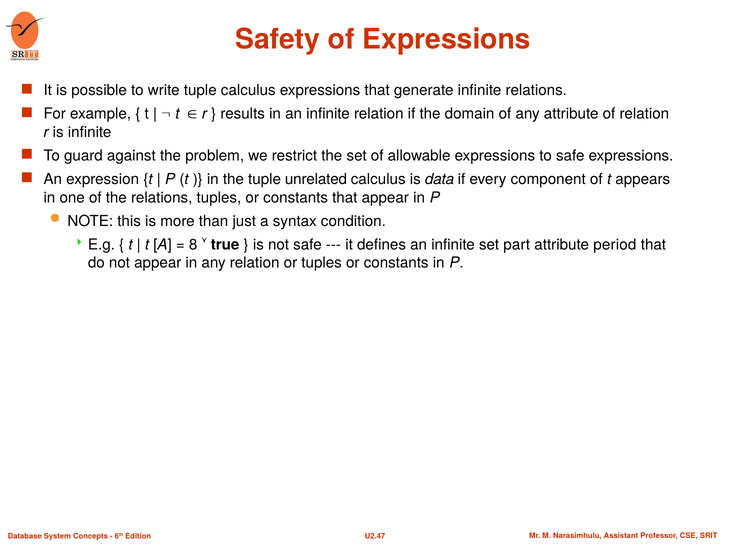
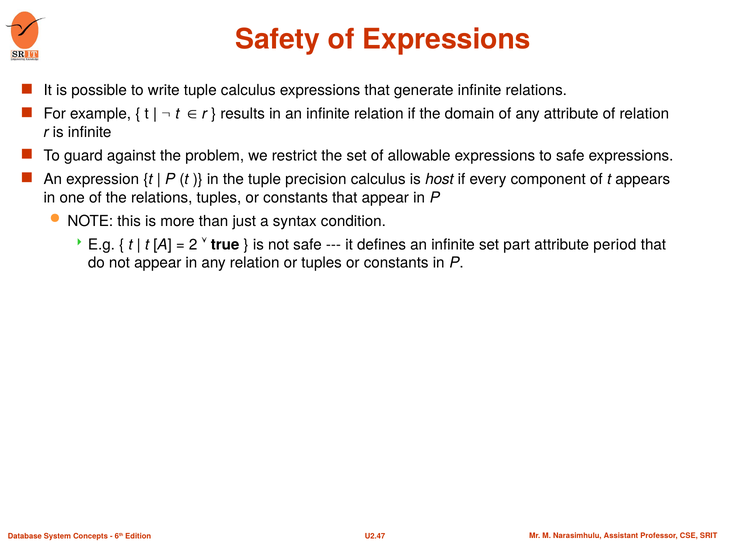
unrelated: unrelated -> precision
data: data -> host
8: 8 -> 2
